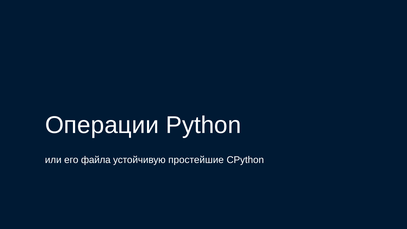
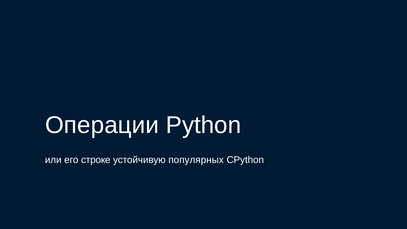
файла: файла -> строке
простейшие: простейшие -> популярных
